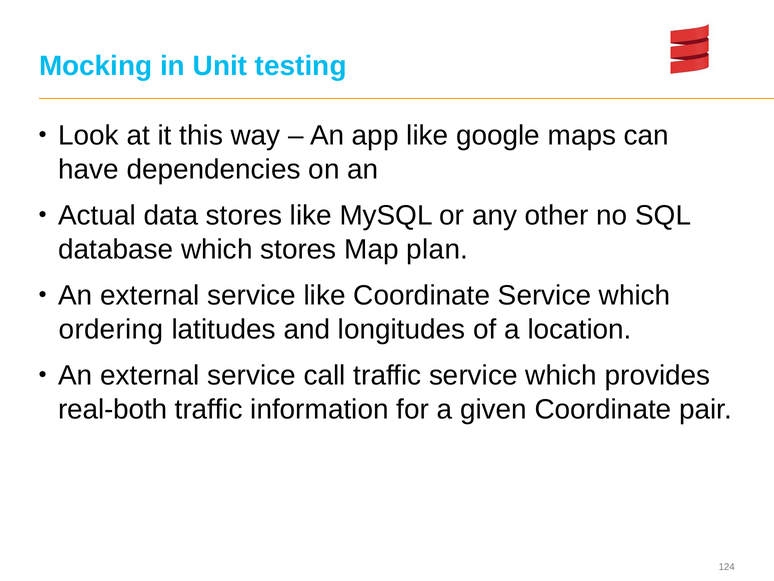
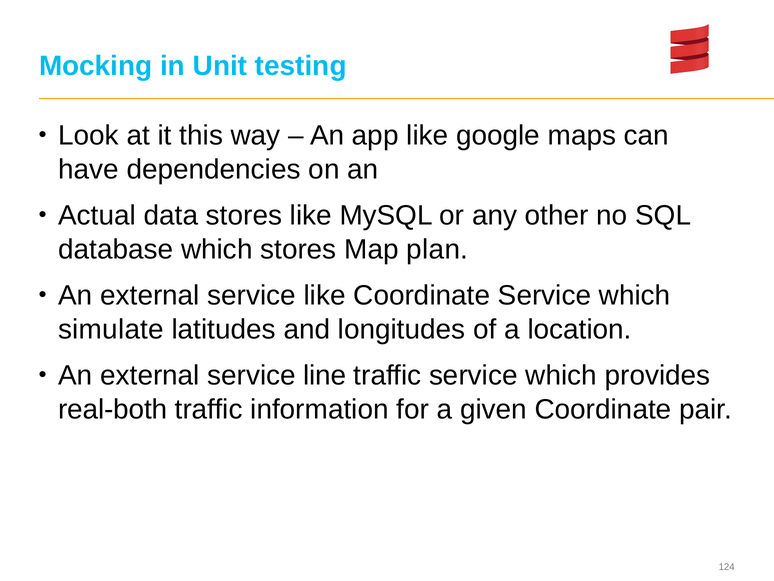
ordering: ordering -> simulate
call: call -> line
